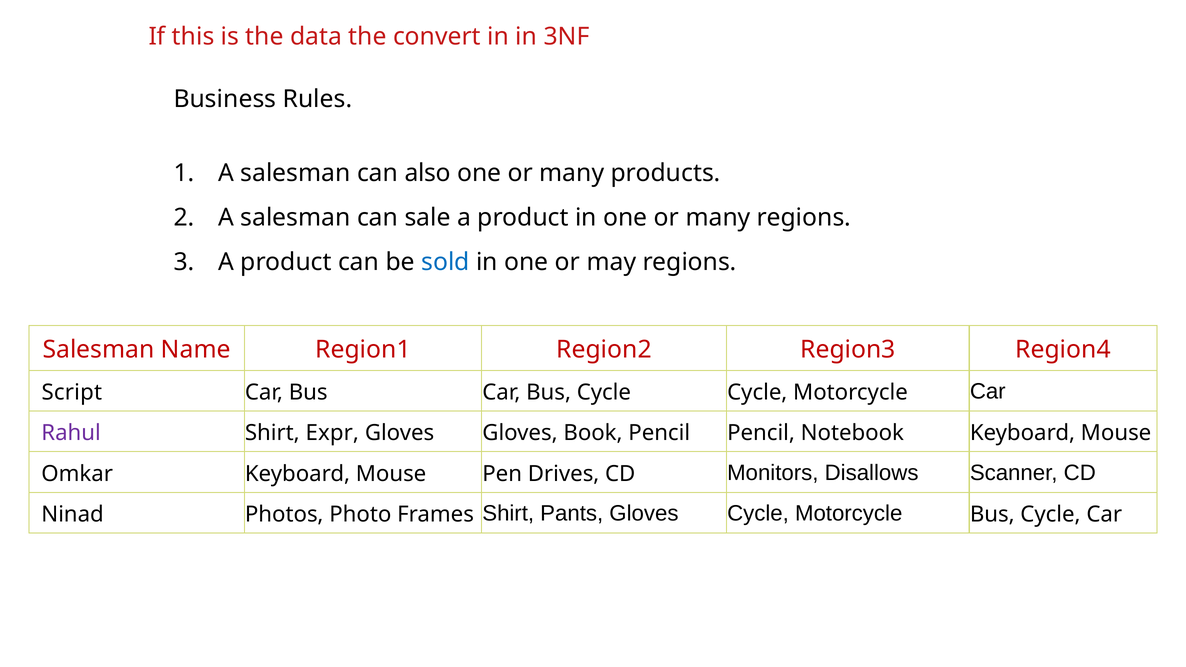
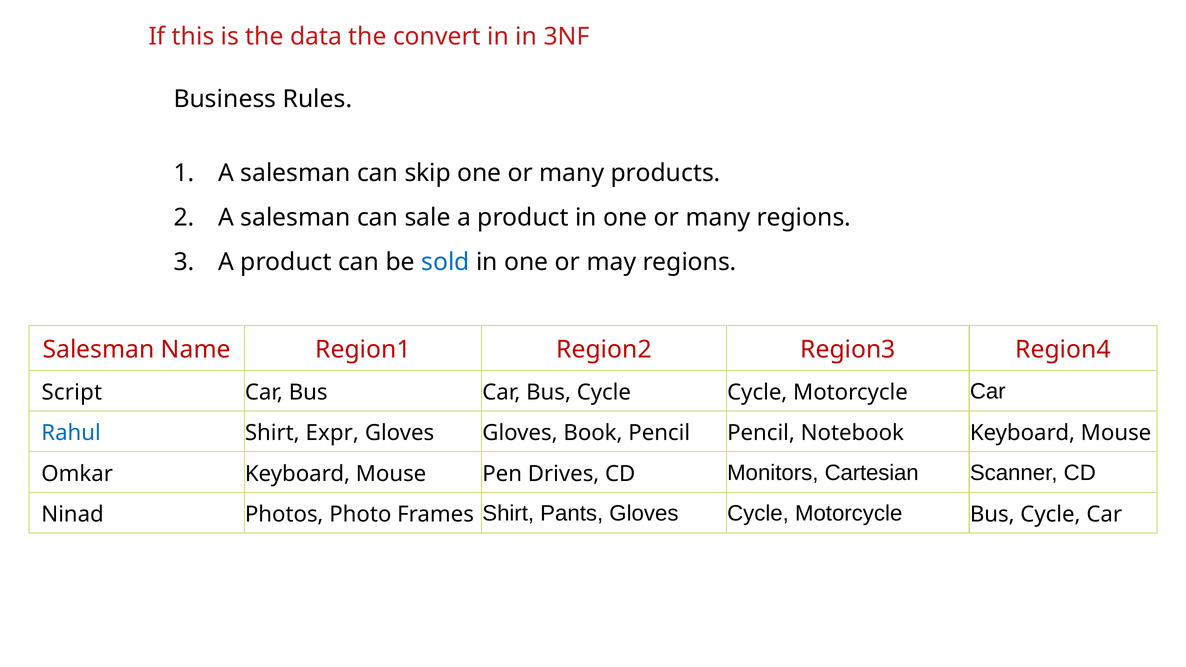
also: also -> skip
Rahul colour: purple -> blue
Disallows: Disallows -> Cartesian
